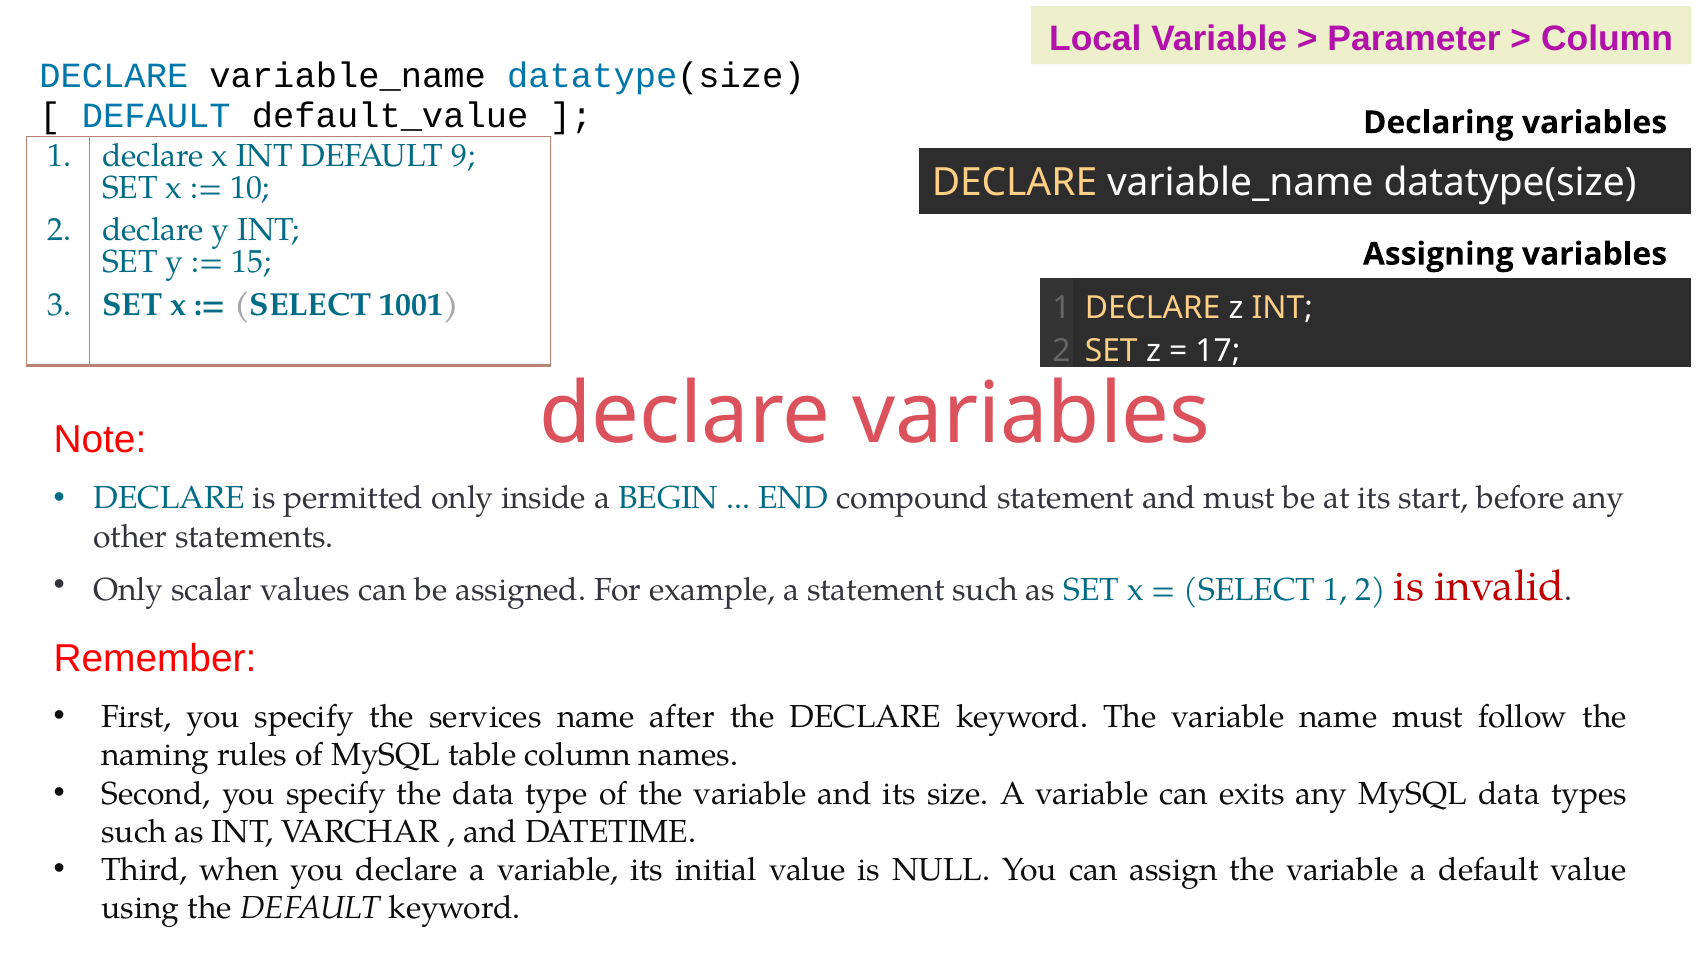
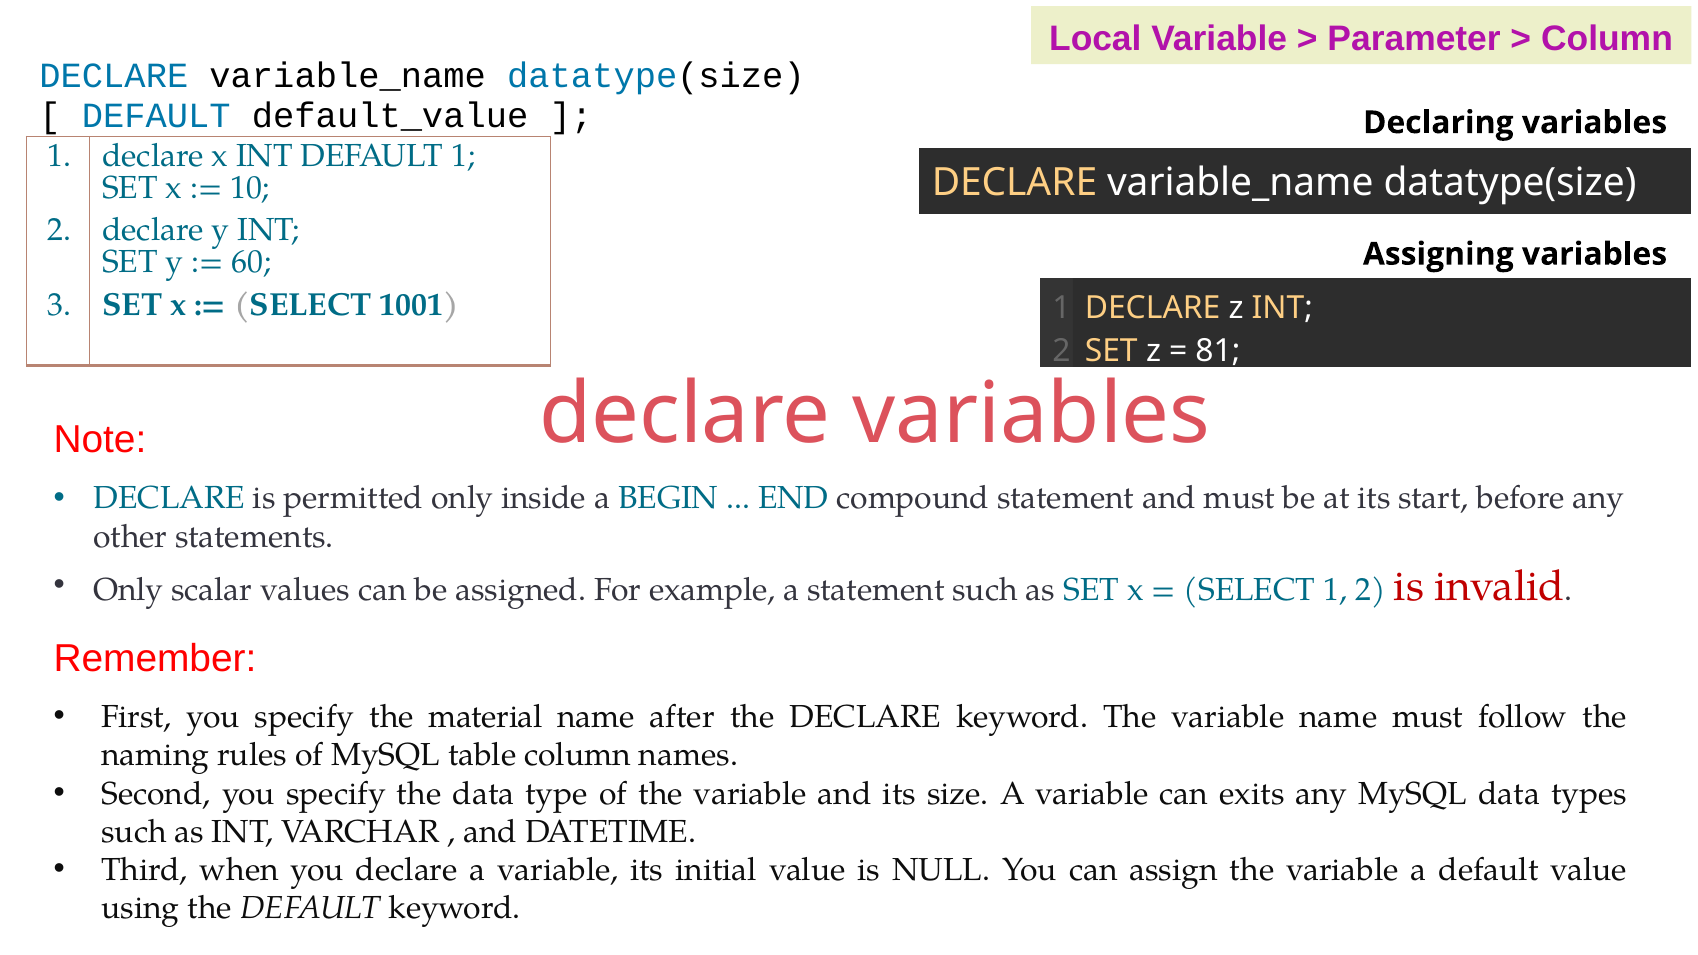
DEFAULT 9: 9 -> 1
15: 15 -> 60
17: 17 -> 81
services: services -> material
